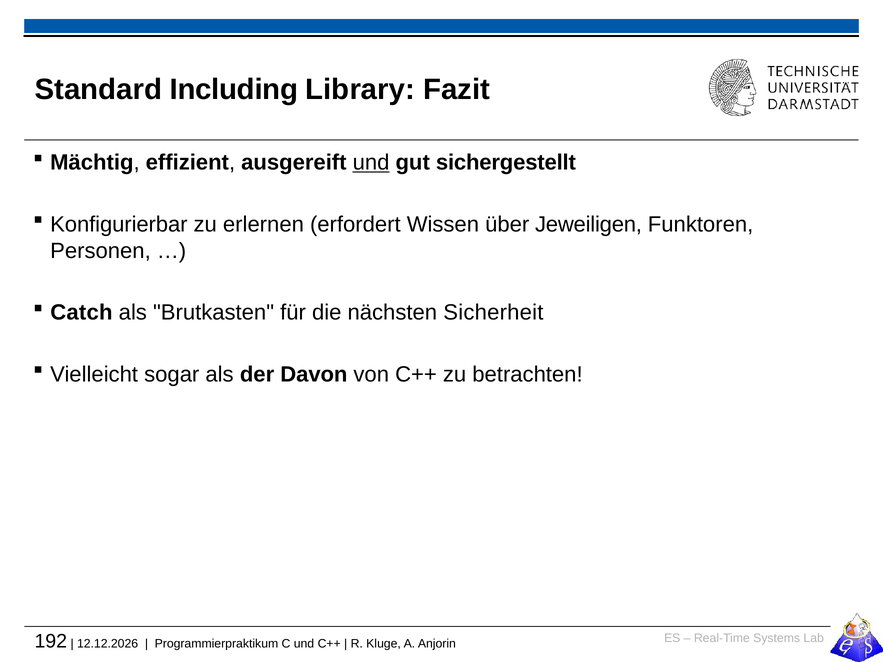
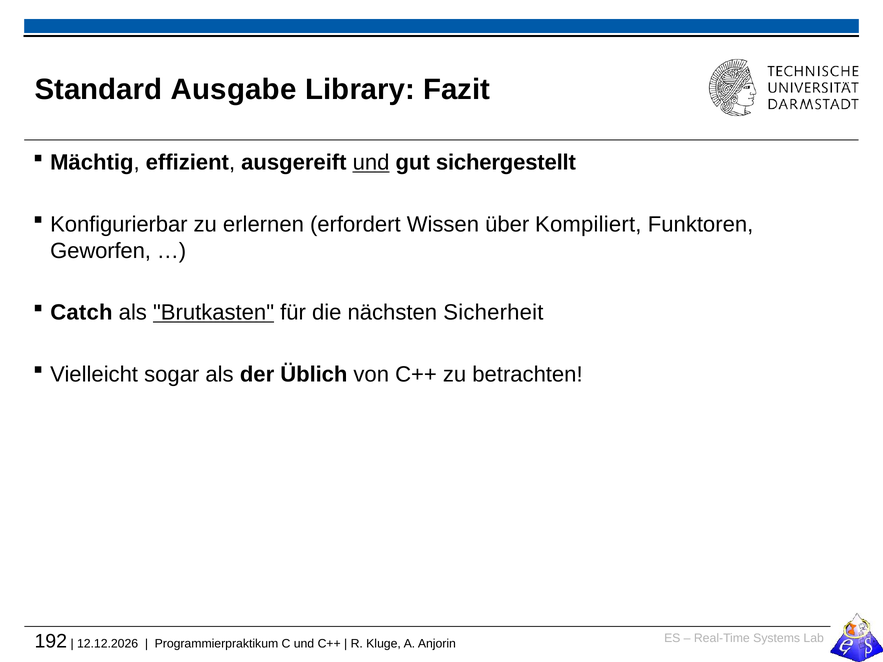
Including: Including -> Ausgabe
Jeweiligen: Jeweiligen -> Kompiliert
Personen: Personen -> Geworfen
Brutkasten underline: none -> present
Davon: Davon -> Üblich
